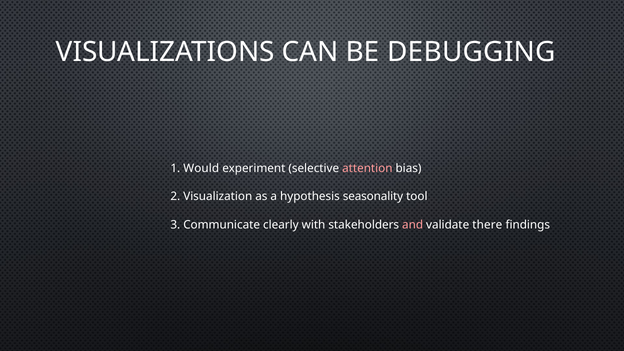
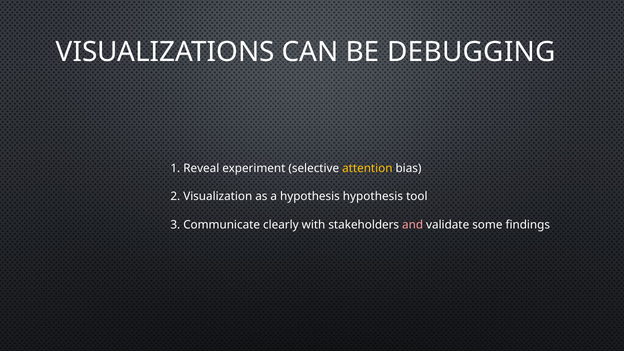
Would: Would -> Reveal
attention colour: pink -> yellow
hypothesis seasonality: seasonality -> hypothesis
there: there -> some
